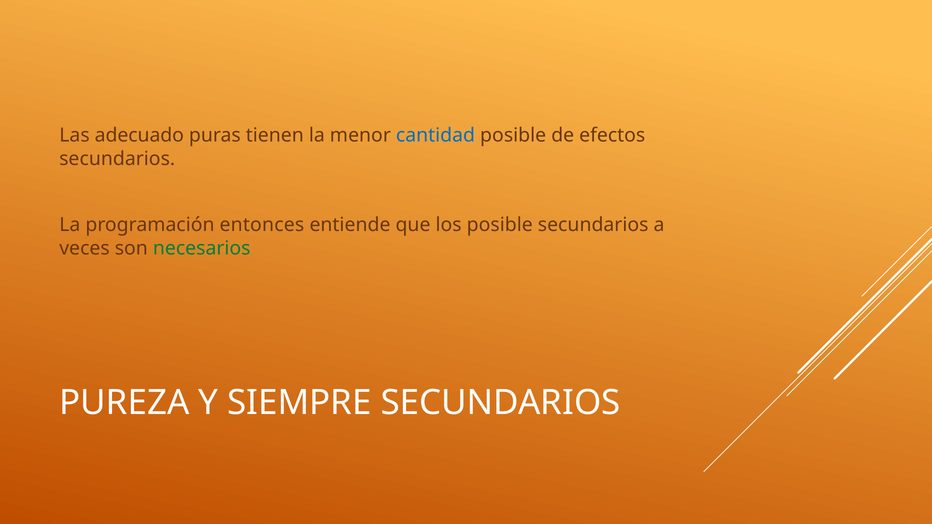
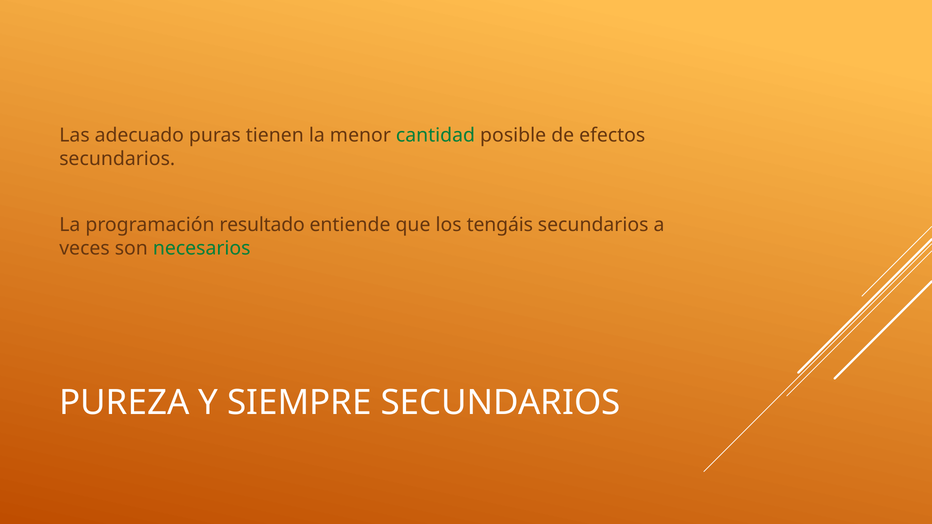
cantidad colour: blue -> green
entonces: entonces -> resultado
los posible: posible -> tengáis
